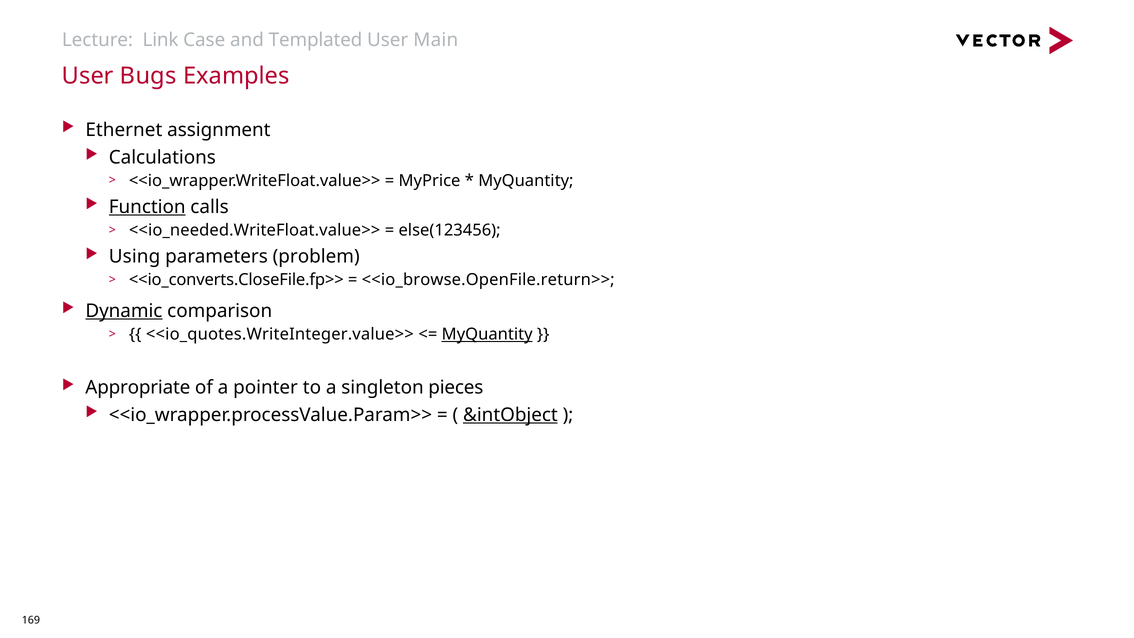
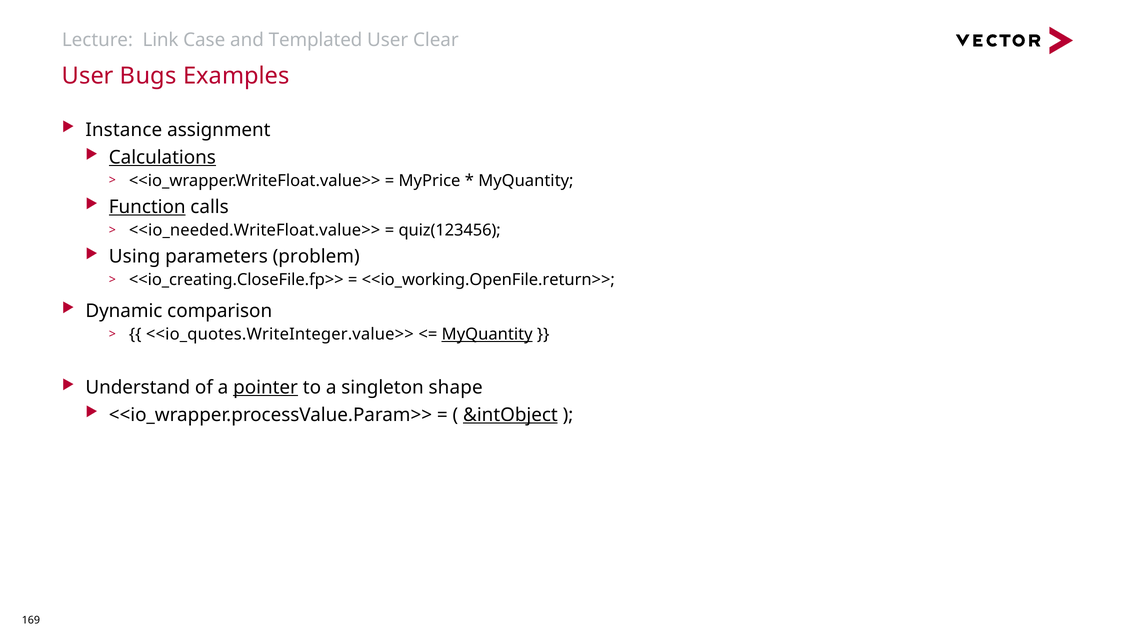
Main: Main -> Clear
Ethernet: Ethernet -> Instance
Calculations underline: none -> present
else(123456: else(123456 -> quiz(123456
<<io_converts.CloseFile.fp>>: <<io_converts.CloseFile.fp>> -> <<io_creating.CloseFile.fp>>
<<io_browse.OpenFile.return>>: <<io_browse.OpenFile.return>> -> <<io_working.OpenFile.return>>
Dynamic underline: present -> none
Appropriate: Appropriate -> Understand
pointer underline: none -> present
pieces: pieces -> shape
